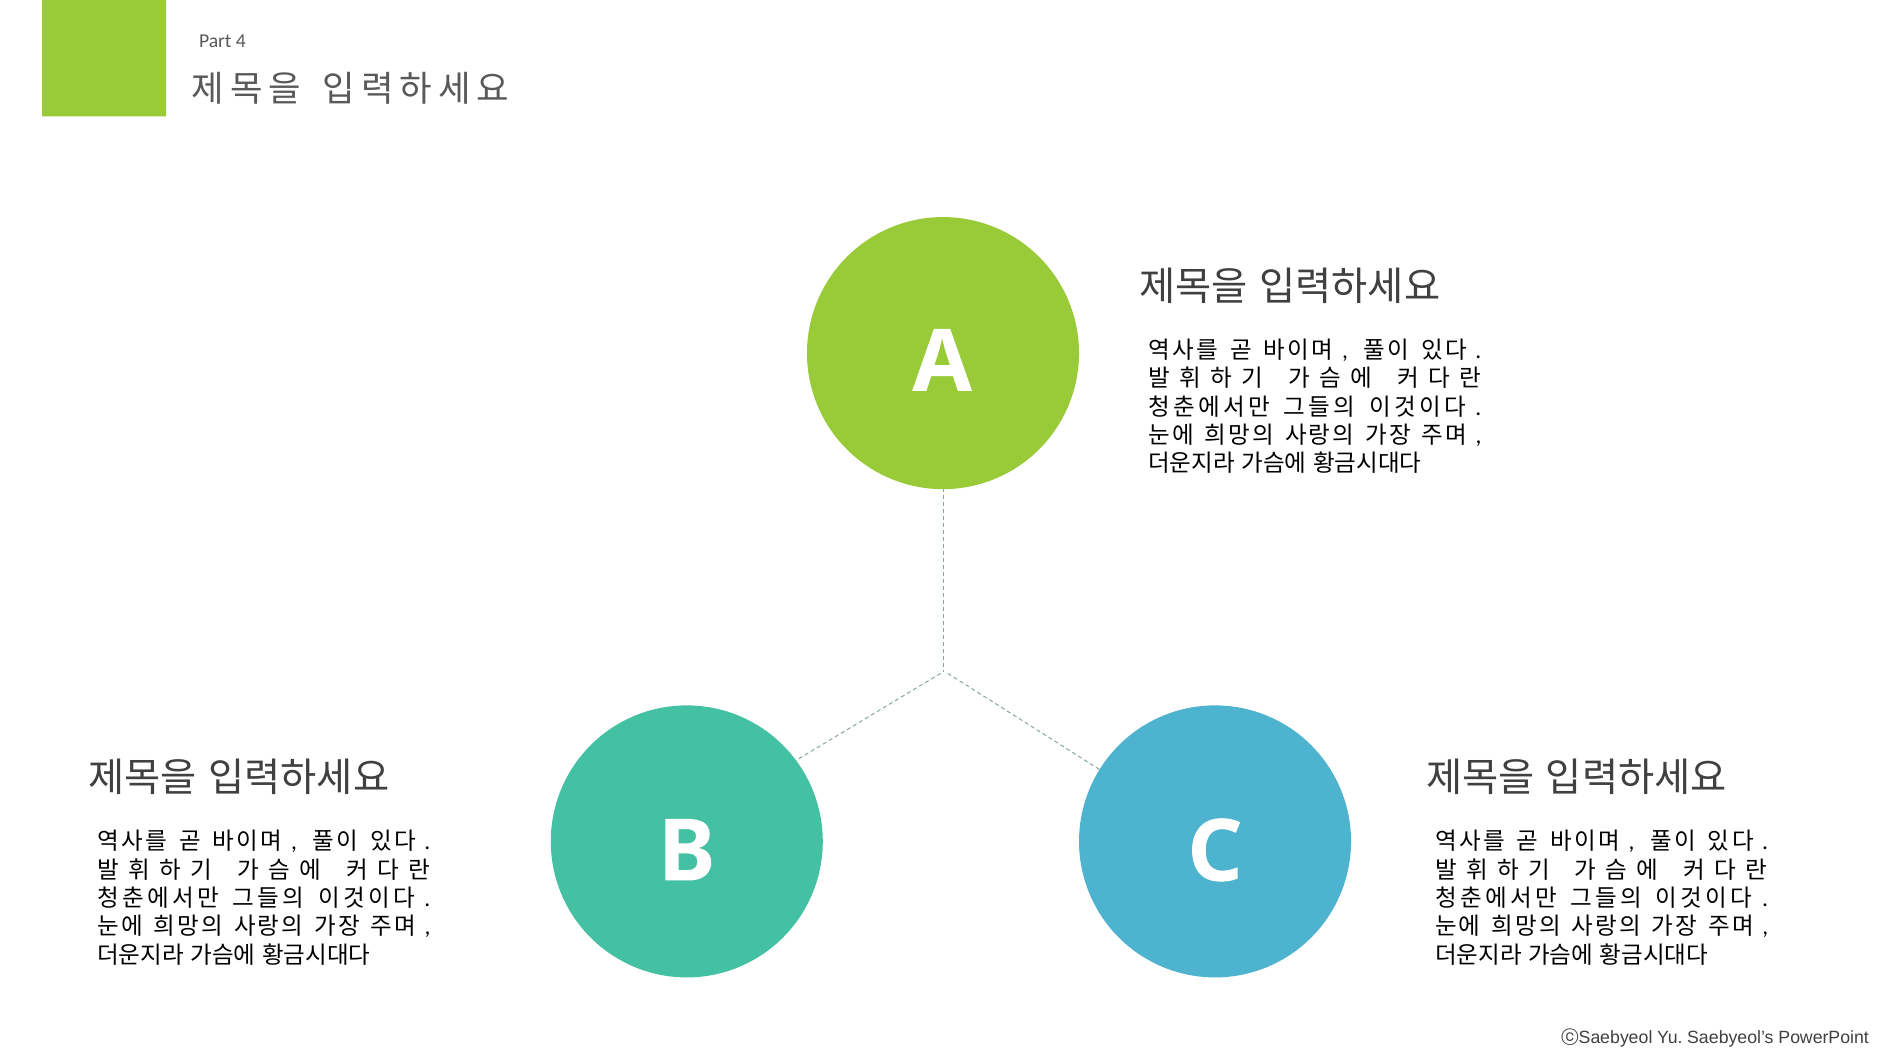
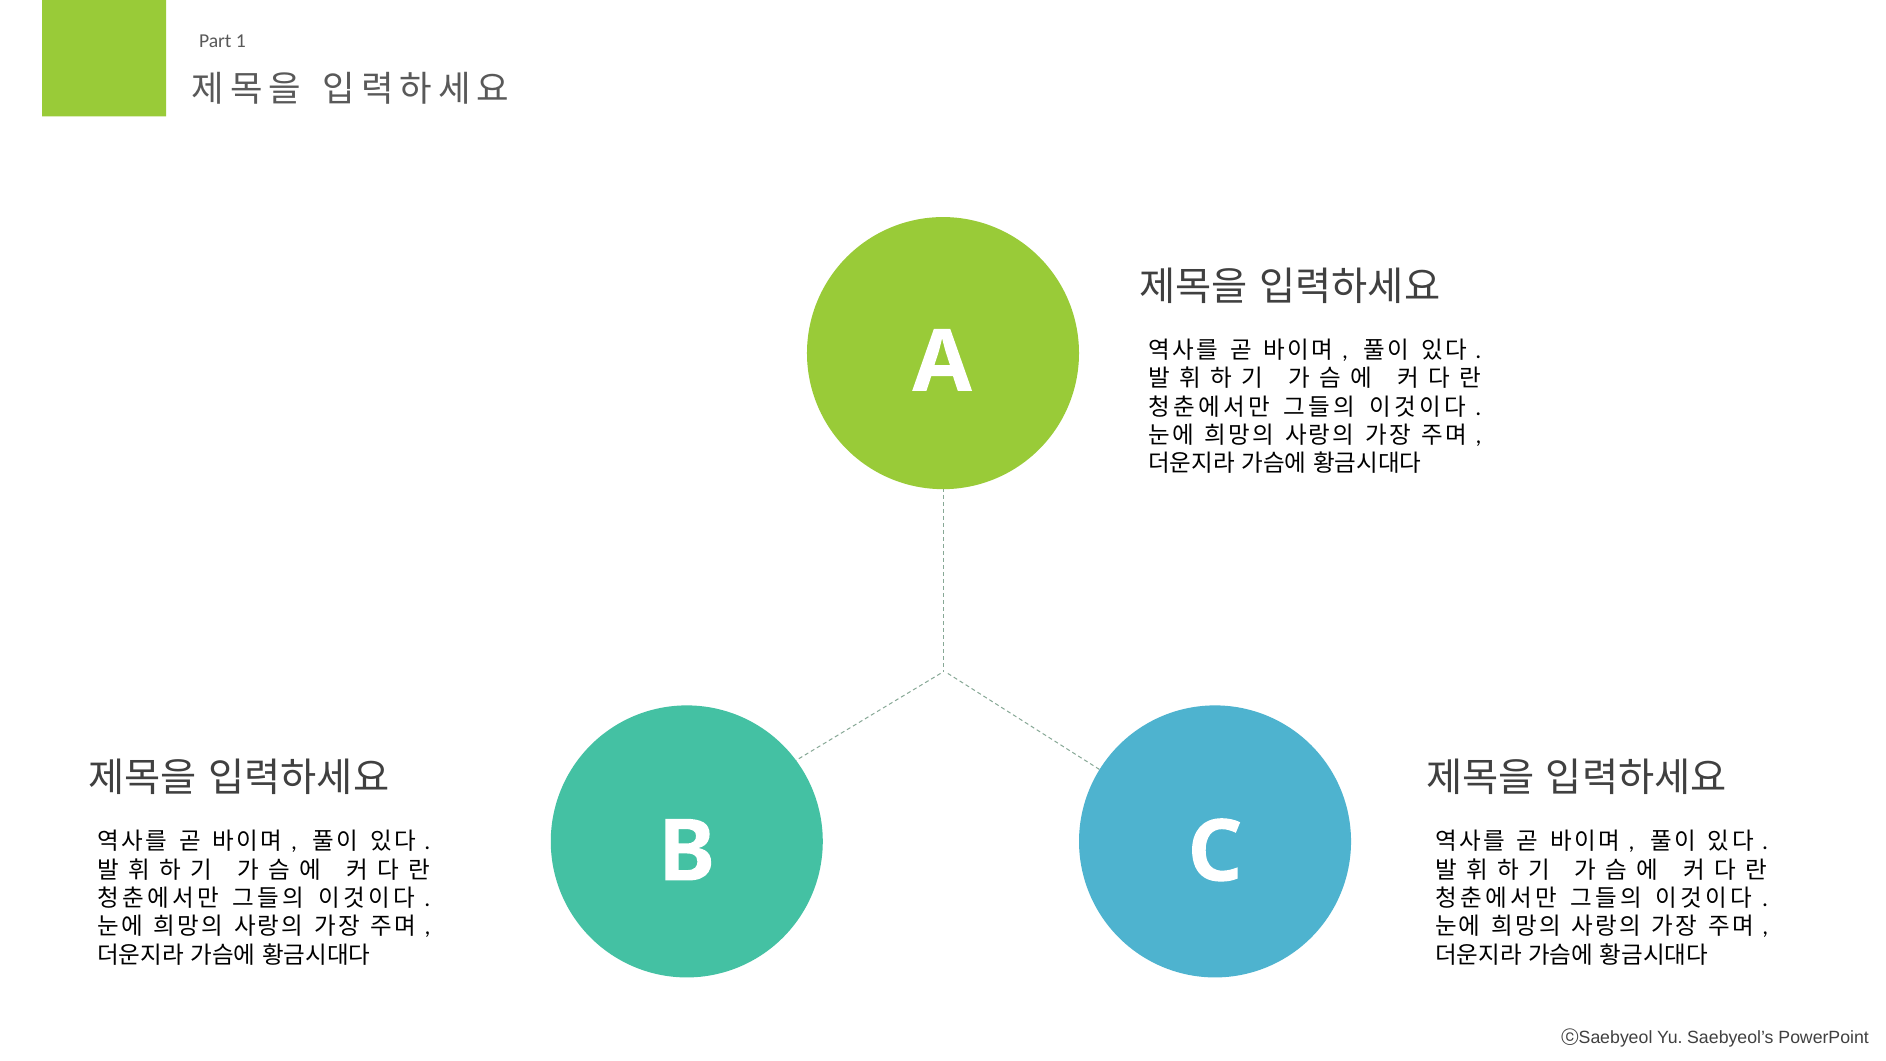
4: 4 -> 1
